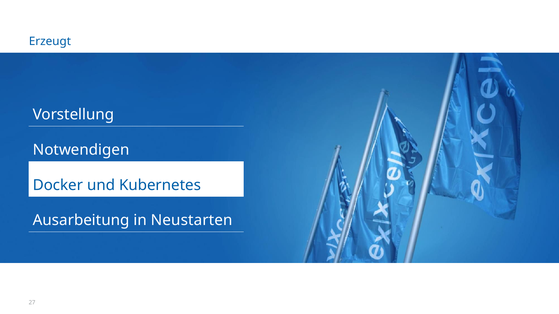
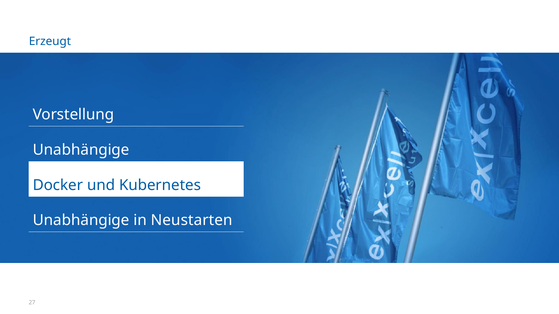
Notwendigen at (81, 150): Notwendigen -> Unabhängige
Ausarbeitung at (81, 221): Ausarbeitung -> Unabhängige
